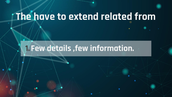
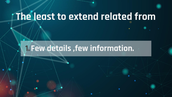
have: have -> least
